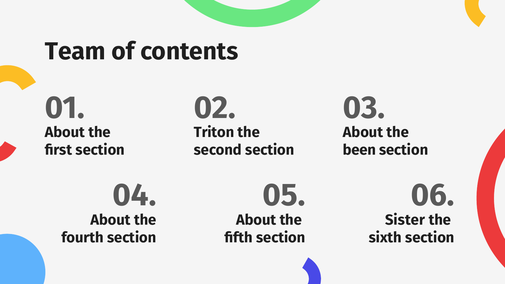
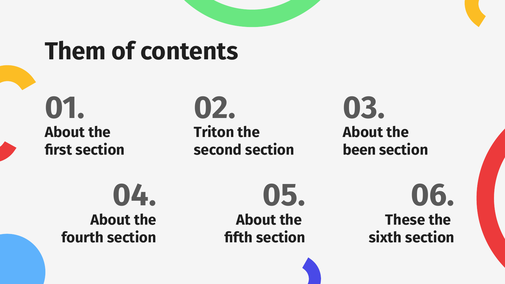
Team: Team -> Them
Sister: Sister -> These
